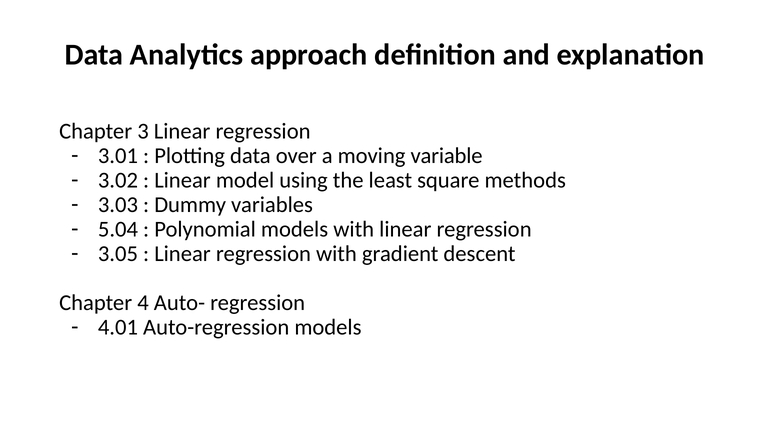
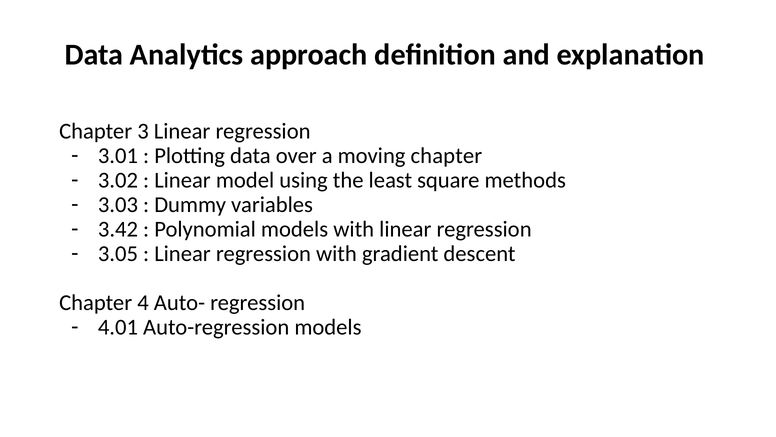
moving variable: variable -> chapter
5.04: 5.04 -> 3.42
